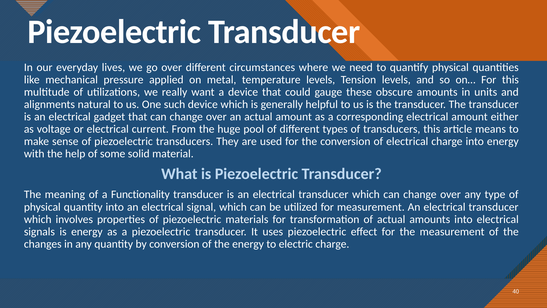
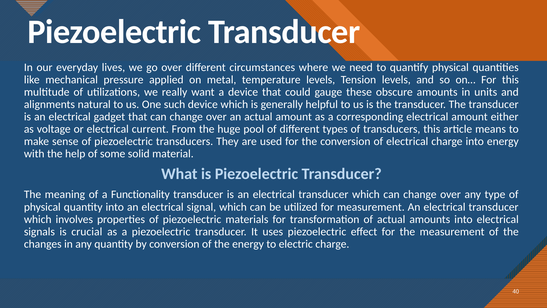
is energy: energy -> crucial
